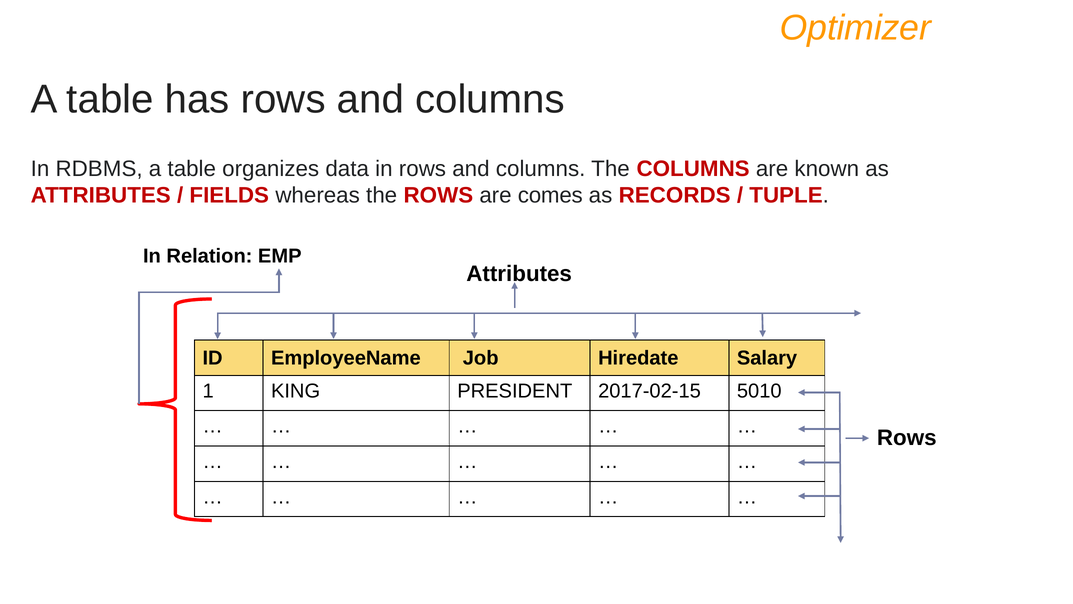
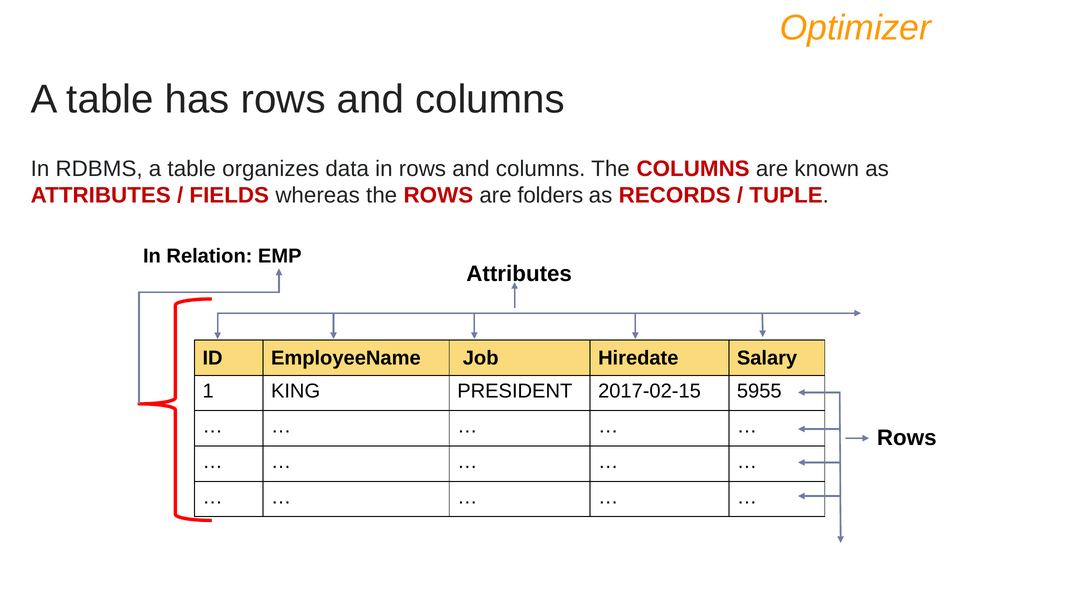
comes: comes -> folders
5010: 5010 -> 5955
